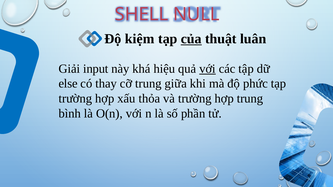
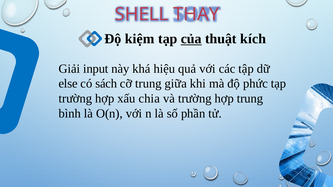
NULL: NULL -> THAY
luân: luân -> kích
với at (207, 69) underline: present -> none
thay: thay -> sách
thỏa: thỏa -> chia
